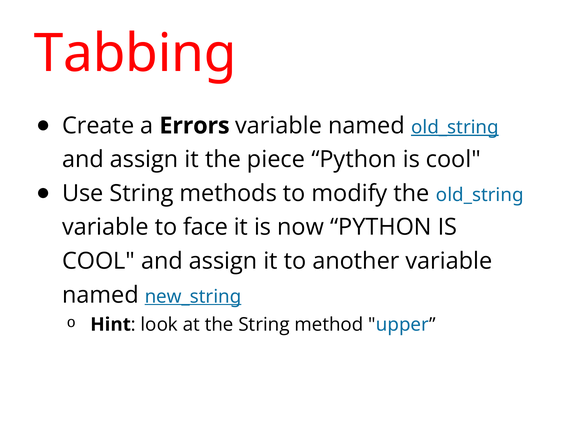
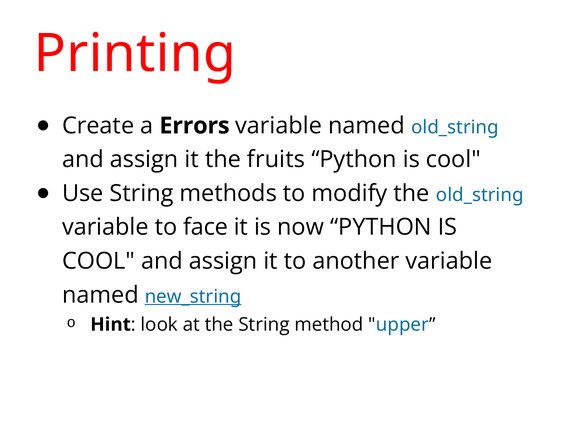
Tabbing: Tabbing -> Printing
old_string at (455, 127) underline: present -> none
piece: piece -> fruits
